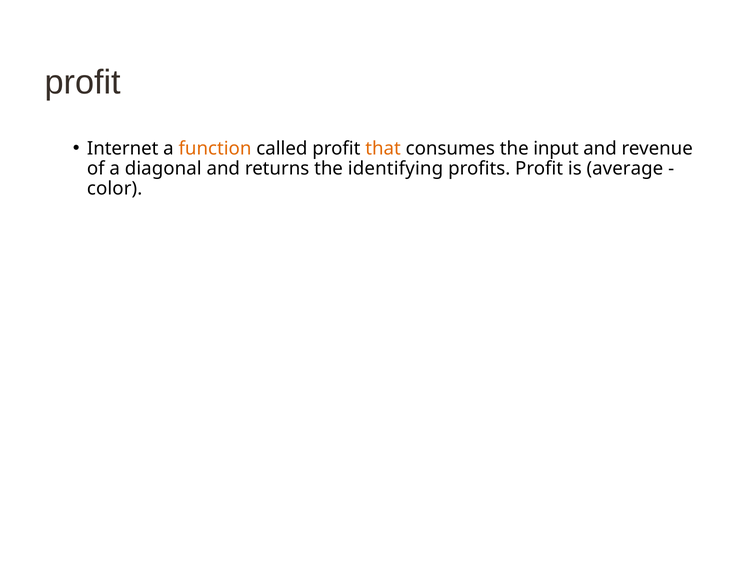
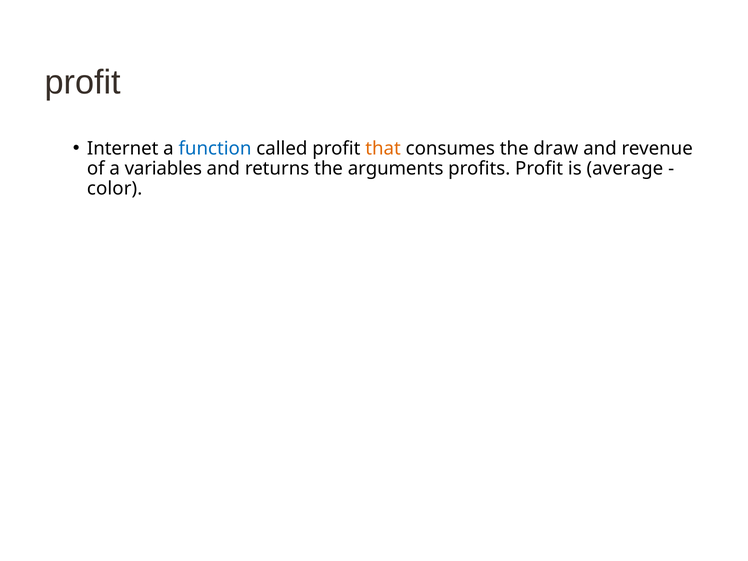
function colour: orange -> blue
input: input -> draw
diagonal: diagonal -> variables
identifying: identifying -> arguments
